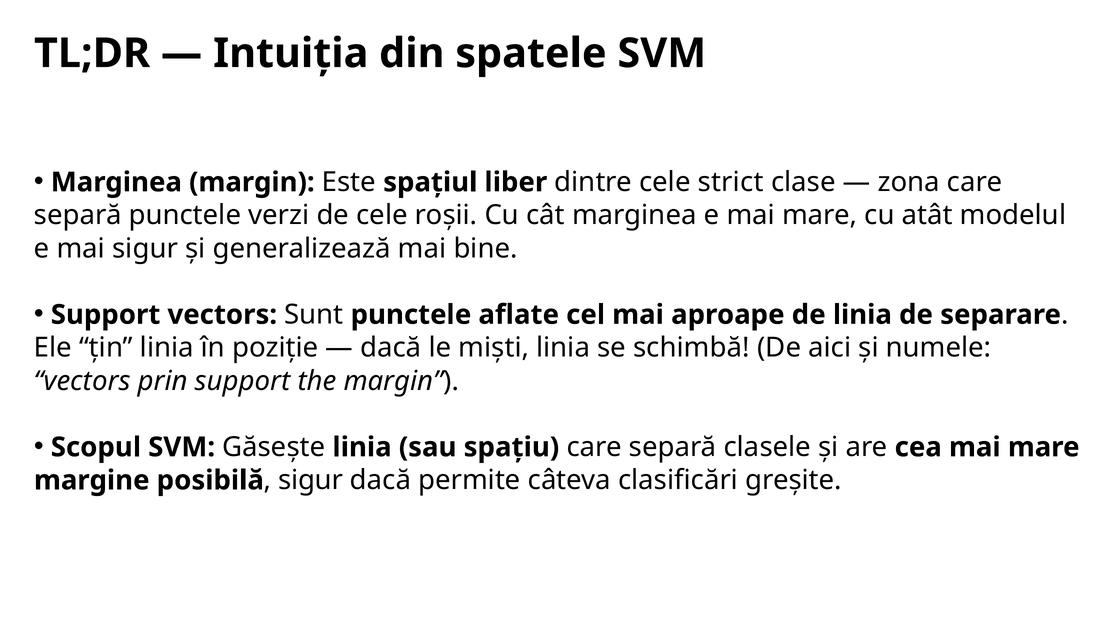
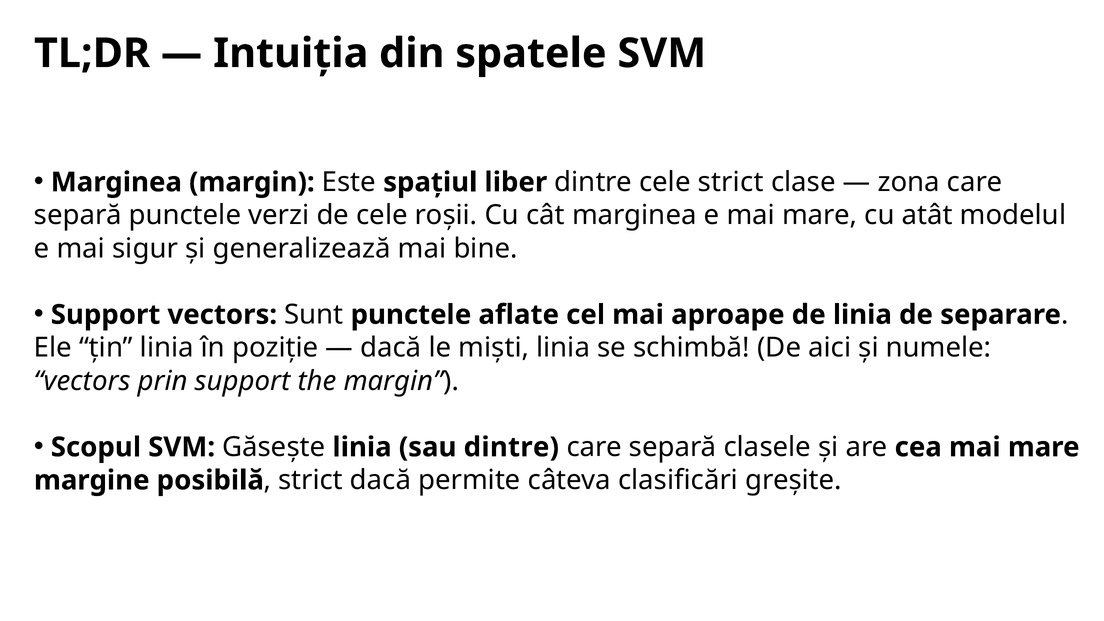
sau spațiu: spațiu -> dintre
sigur at (311, 480): sigur -> strict
